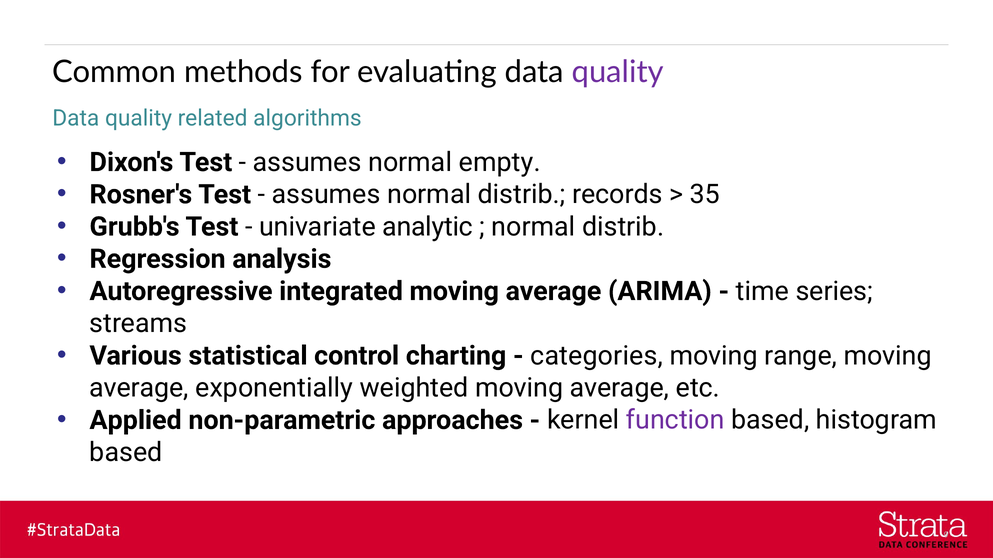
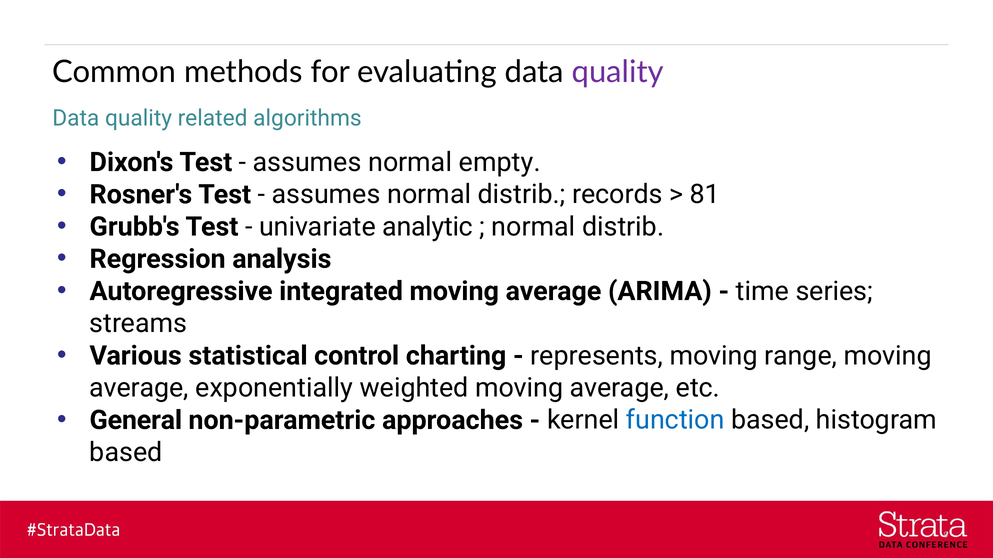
35: 35 -> 81
categories: categories -> represents
Applied: Applied -> General
function colour: purple -> blue
